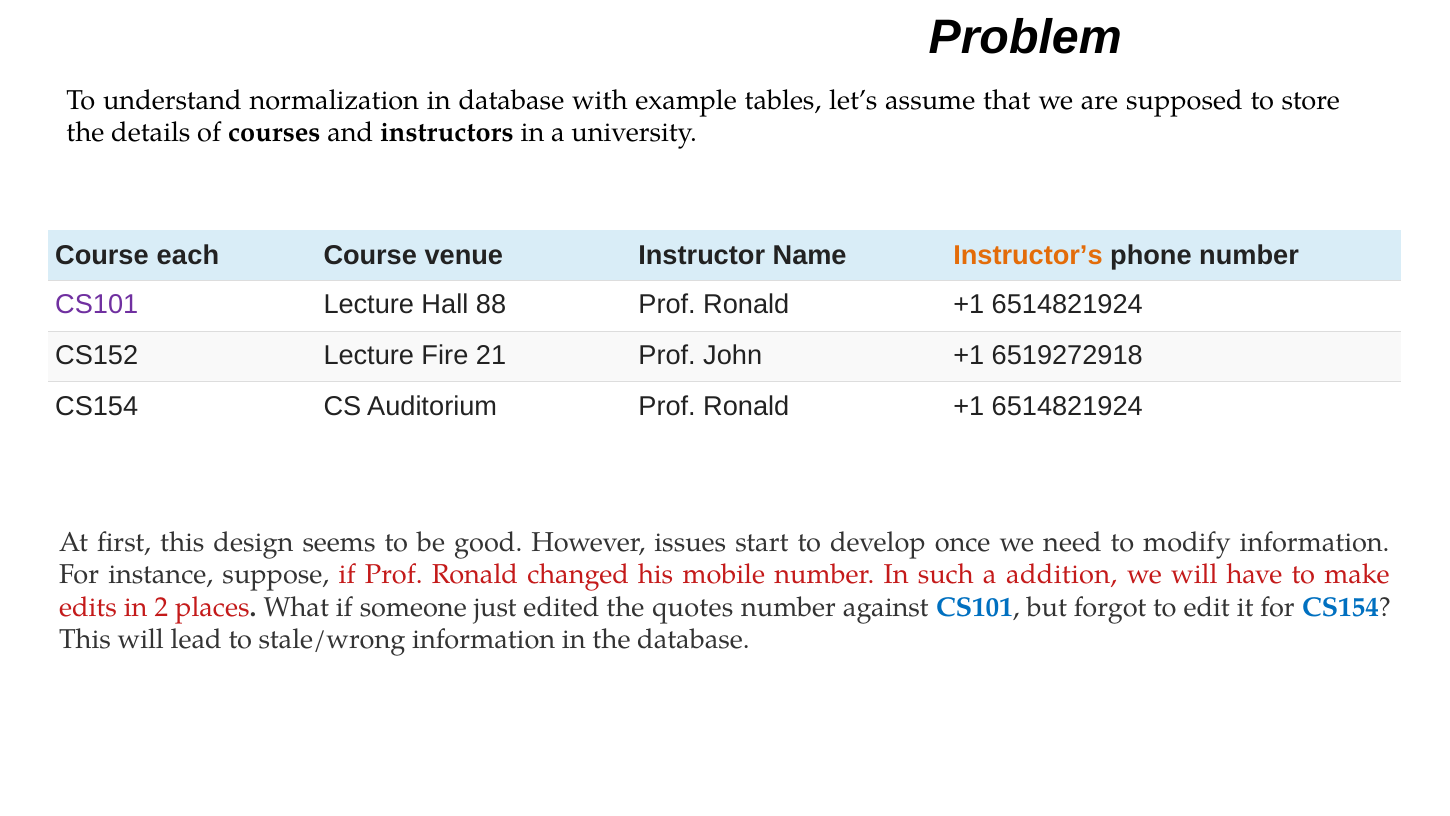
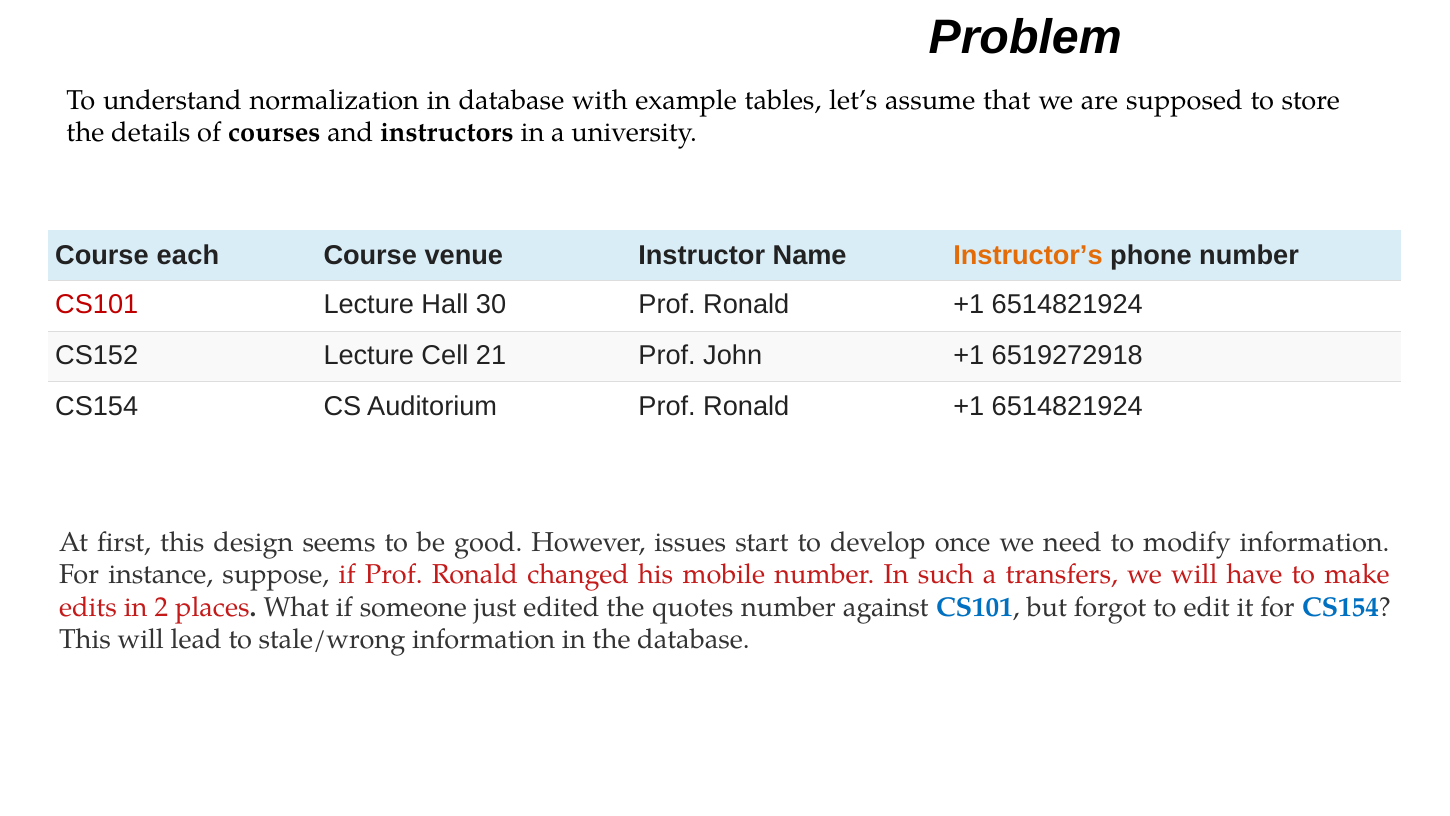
CS101 at (97, 305) colour: purple -> red
88: 88 -> 30
Fire: Fire -> Cell
addition: addition -> transfers
